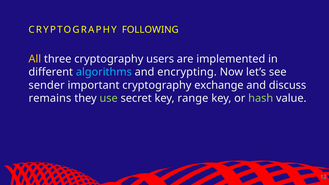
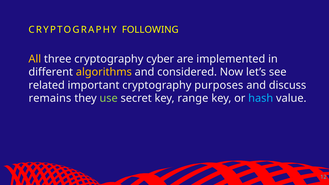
users: users -> cyber
algorithms colour: light blue -> yellow
encrypting: encrypting -> considered
sender: sender -> related
exchange: exchange -> purposes
hash colour: light green -> light blue
